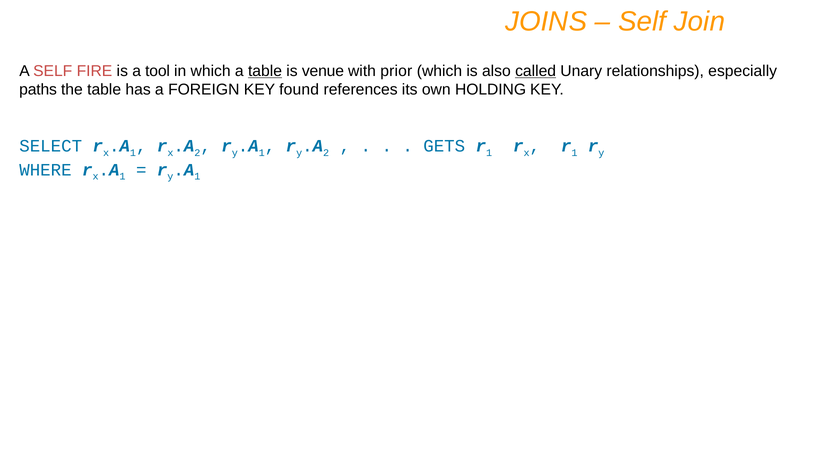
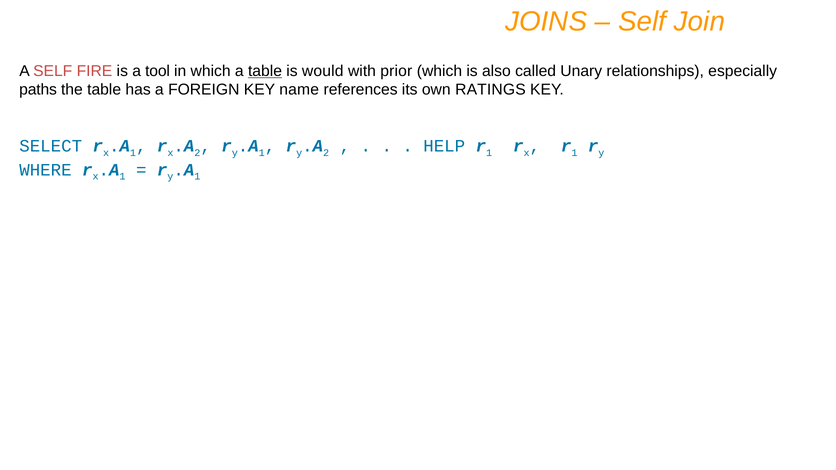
venue: venue -> would
called underline: present -> none
found: found -> name
HOLDING: HOLDING -> RATINGS
GETS: GETS -> HELP
